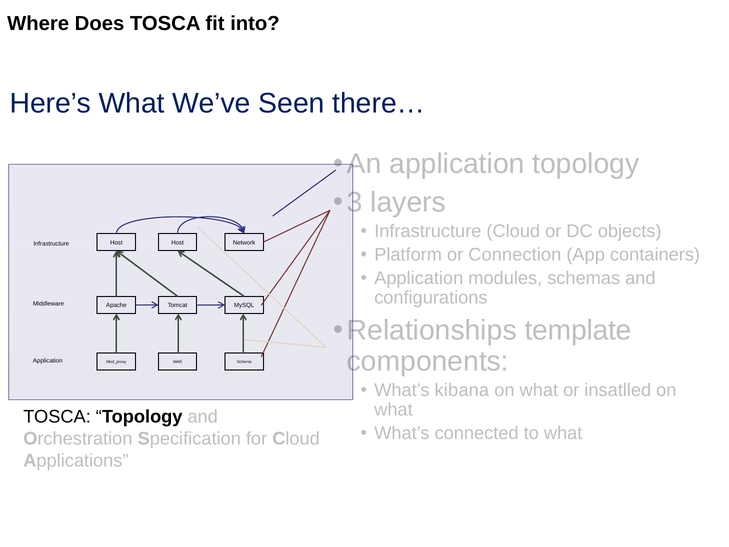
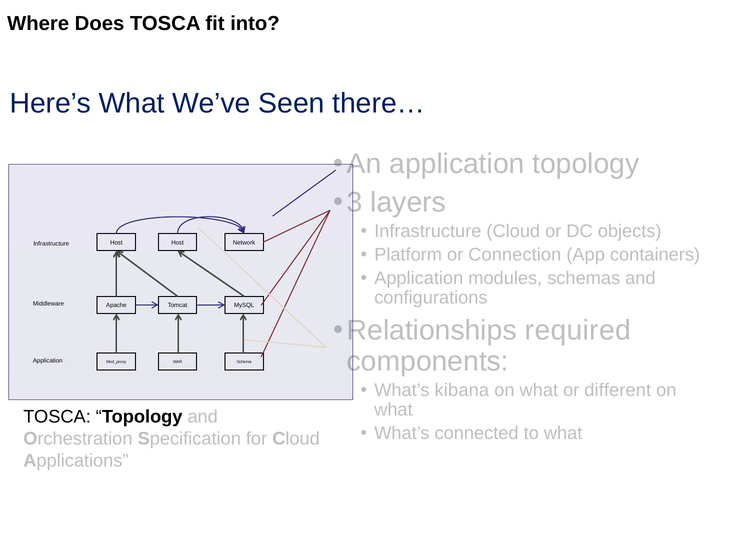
template: template -> required
insatlled: insatlled -> different
